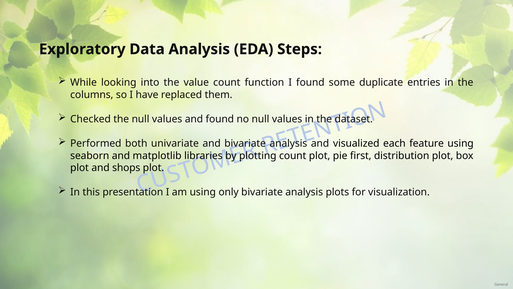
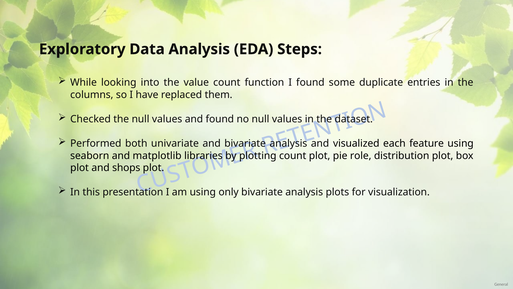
first: first -> role
